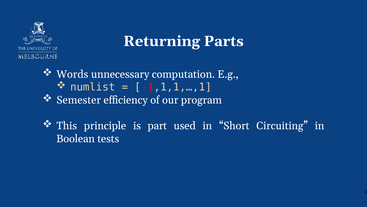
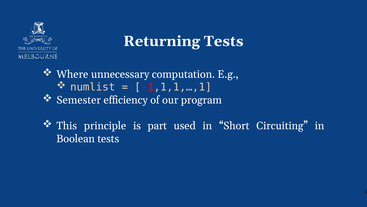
Returning Parts: Parts -> Tests
Words: Words -> Where
